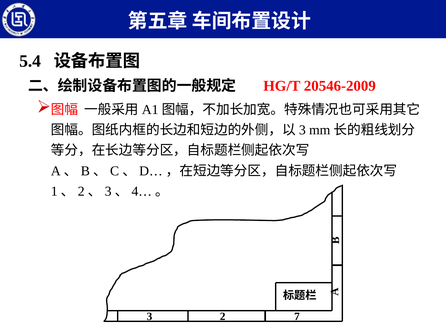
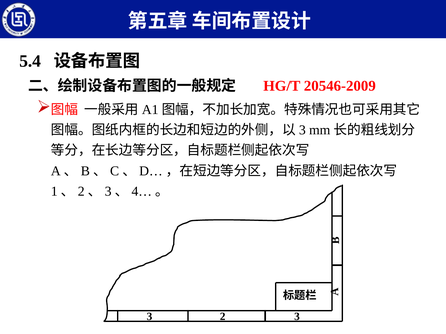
2 7: 7 -> 3
